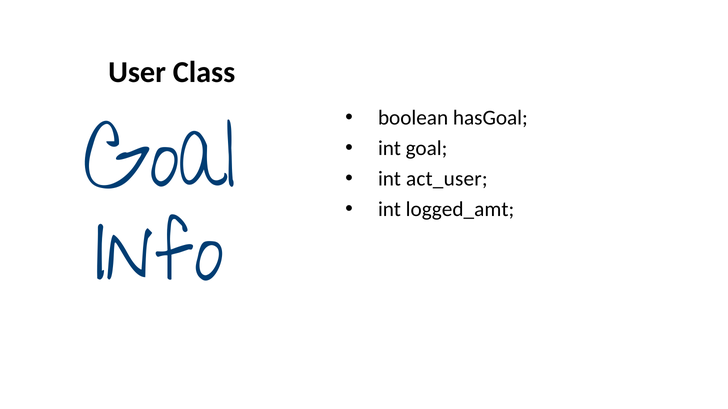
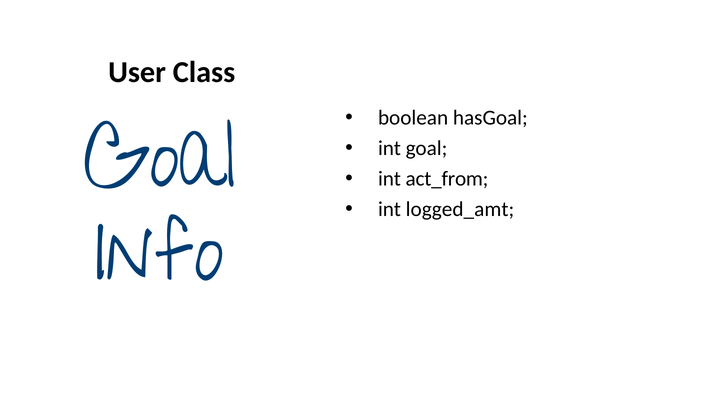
act_user: act_user -> act_from
